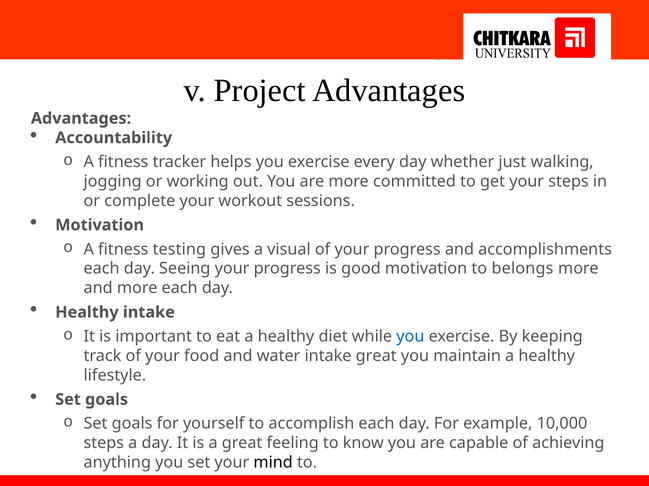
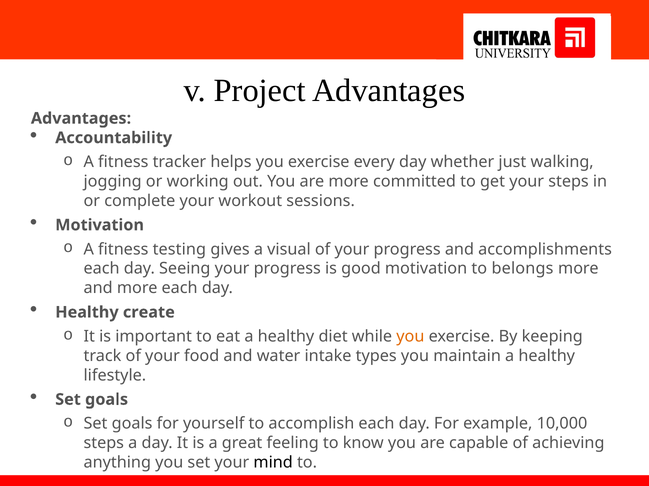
Healthy intake: intake -> create
you at (410, 337) colour: blue -> orange
intake great: great -> types
